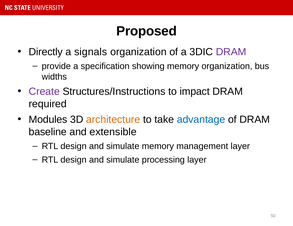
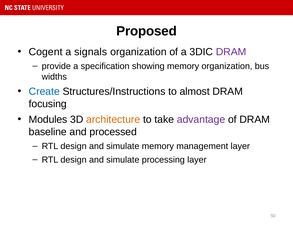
Directly: Directly -> Cogent
Create colour: purple -> blue
impact: impact -> almost
required: required -> focusing
advantage colour: blue -> purple
extensible: extensible -> processed
